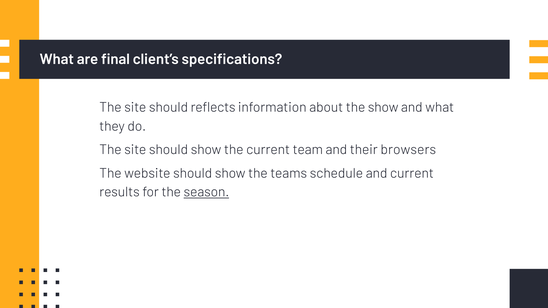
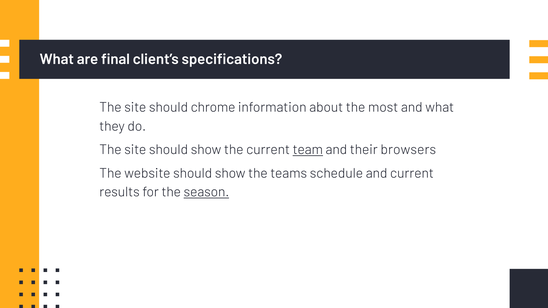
reflects: reflects -> chrome
the show: show -> most
team underline: none -> present
